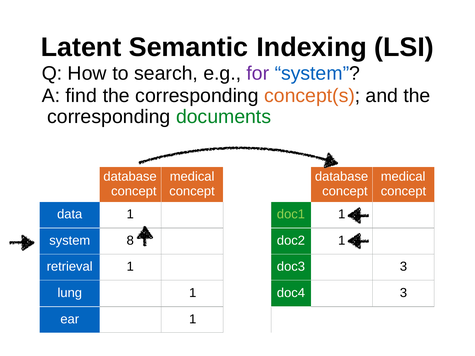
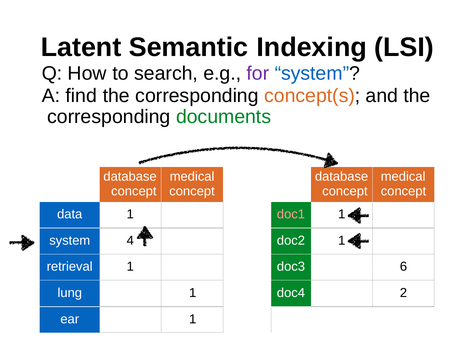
doc1 colour: light green -> pink
8: 8 -> 4
doc3 3: 3 -> 6
doc4 3: 3 -> 2
